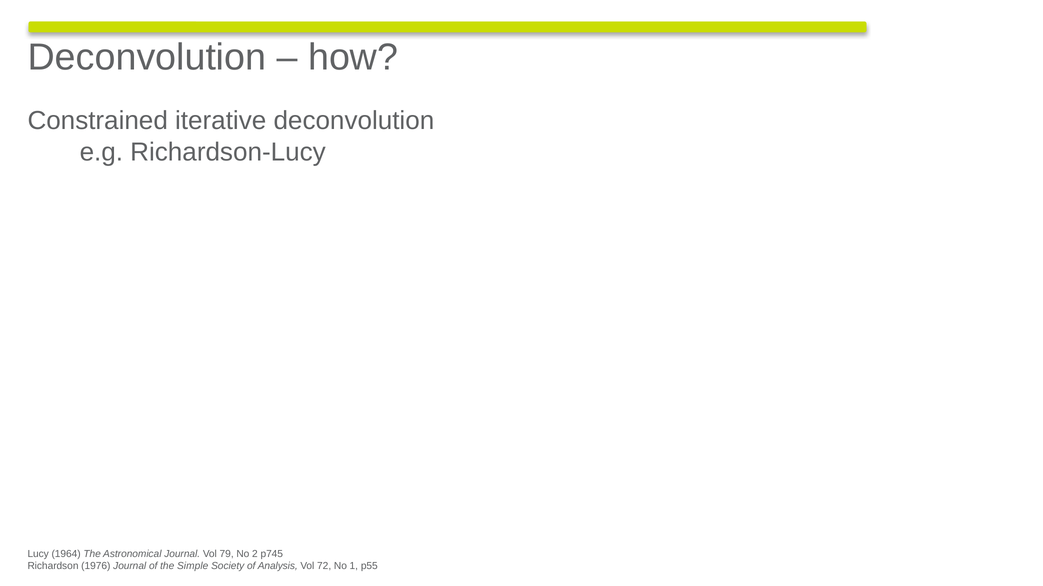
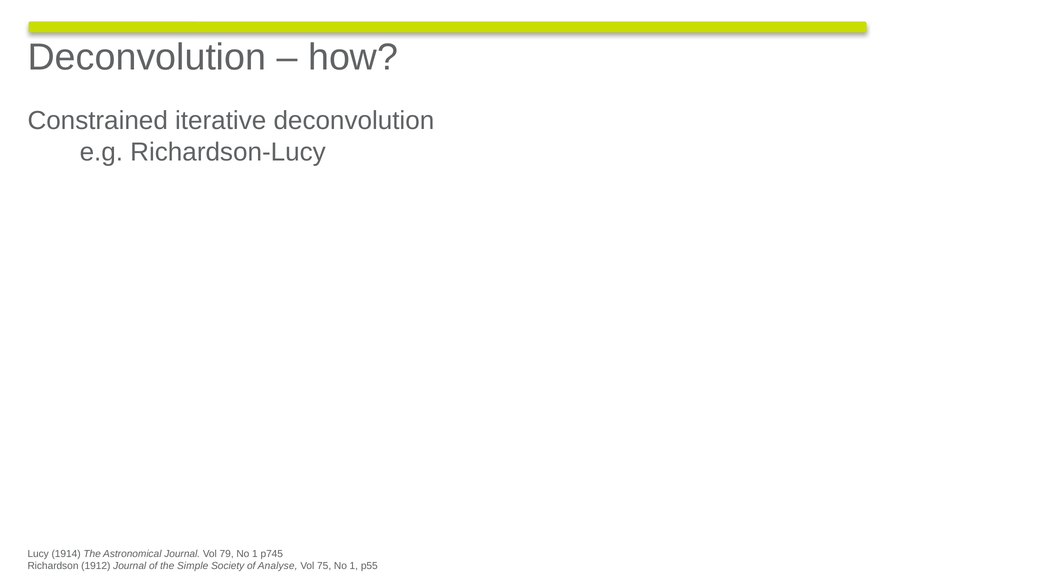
1964: 1964 -> 1914
79 No 2: 2 -> 1
1976: 1976 -> 1912
Analysis: Analysis -> Analyse
72: 72 -> 75
